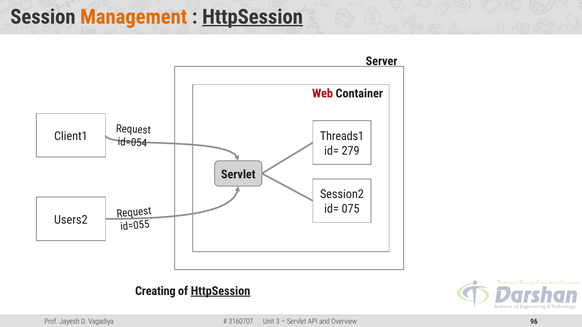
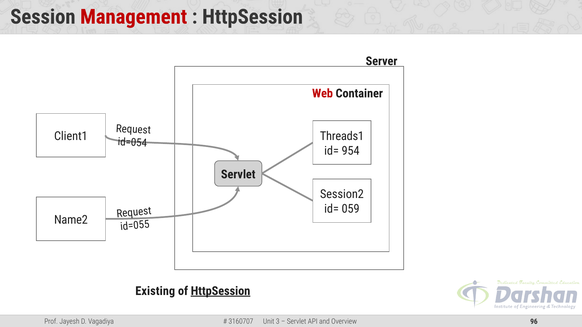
Management colour: orange -> red
HttpSession at (253, 17) underline: present -> none
279: 279 -> 954
075: 075 -> 059
Users2: Users2 -> Name2
Creating: Creating -> Existing
